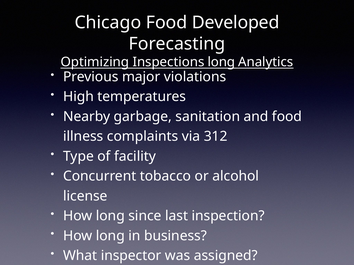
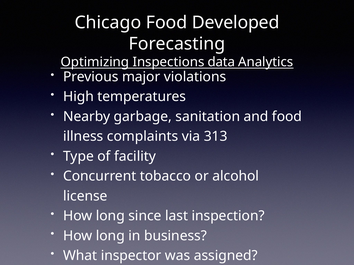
Inspections long: long -> data
312: 312 -> 313
